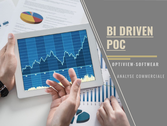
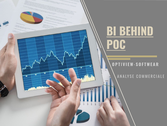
DRIVEN: DRIVEN -> BEHIND
